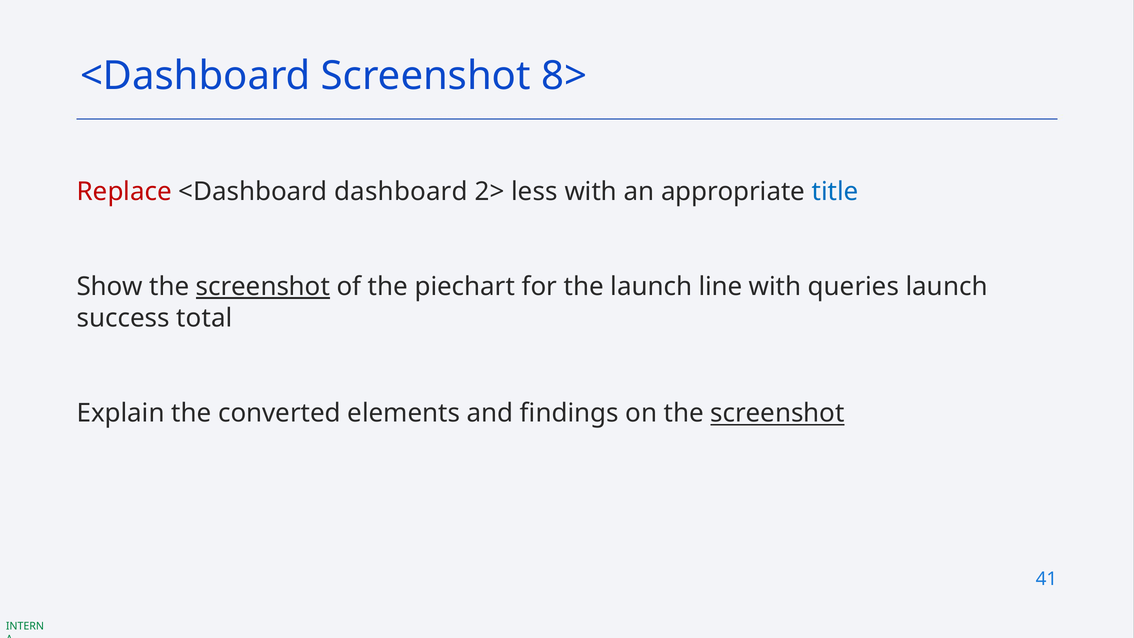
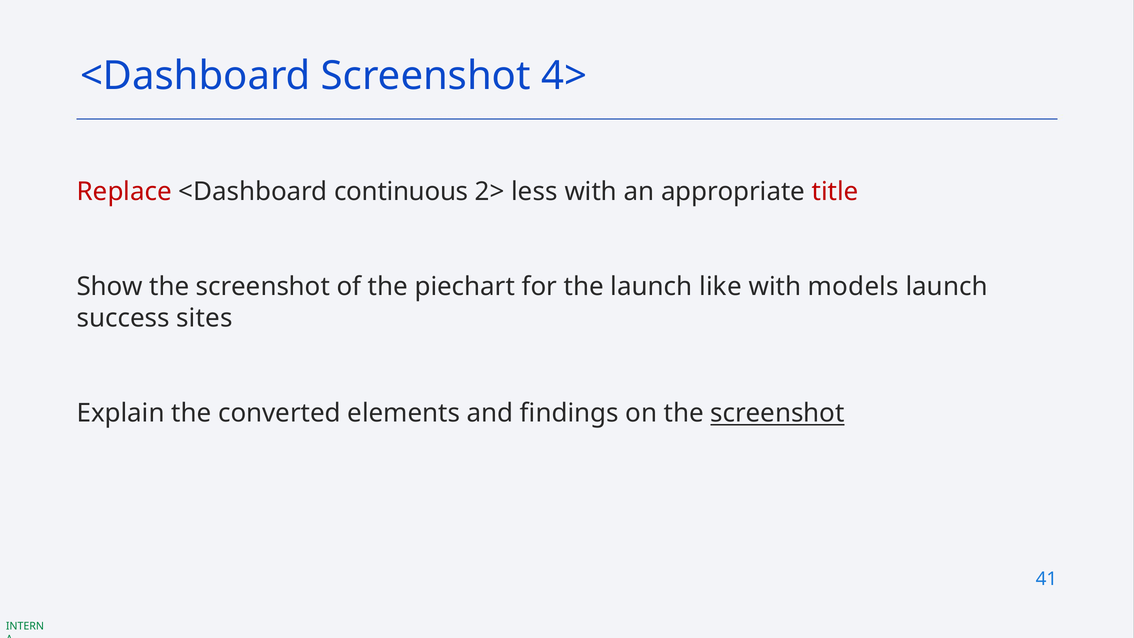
8>: 8> -> 4>
dashboard: dashboard -> continuous
title colour: blue -> red
screenshot at (263, 287) underline: present -> none
line: line -> like
queries: queries -> models
total: total -> sites
